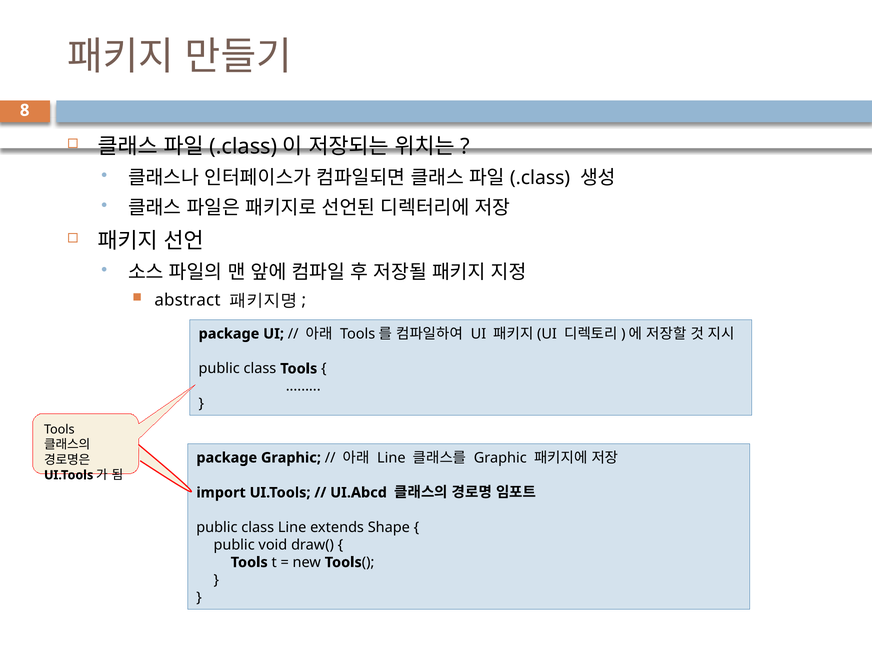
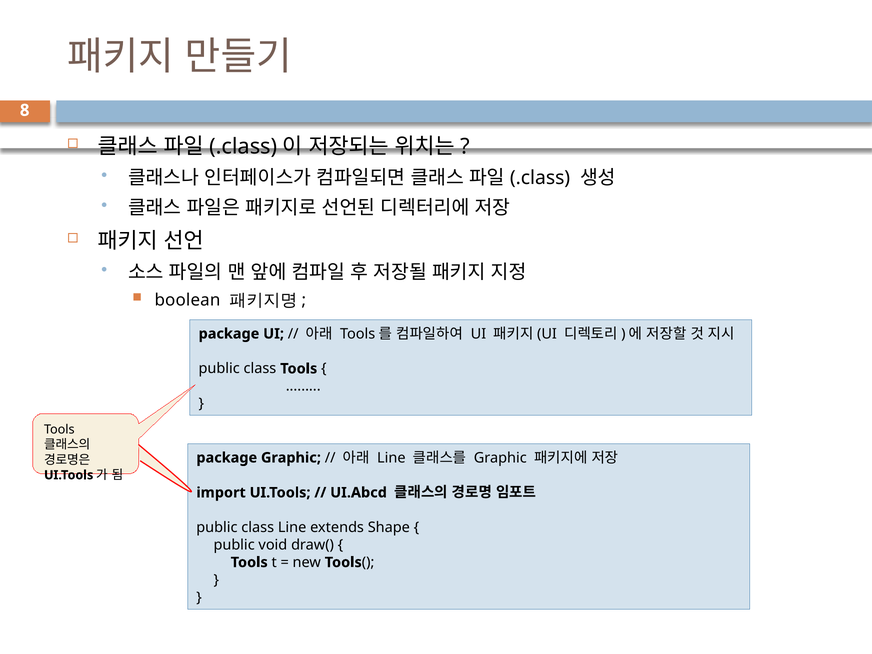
abstract: abstract -> boolean
